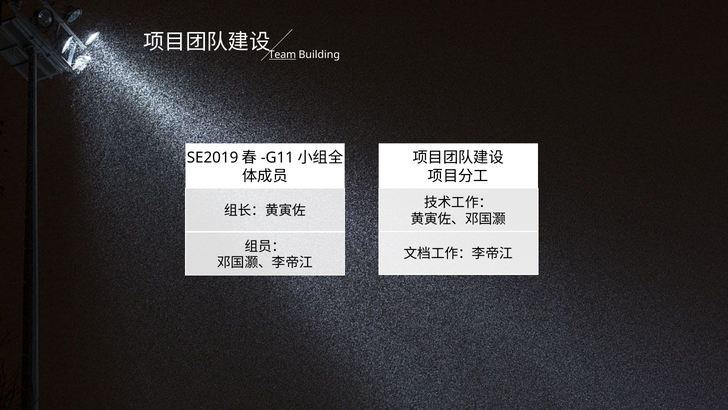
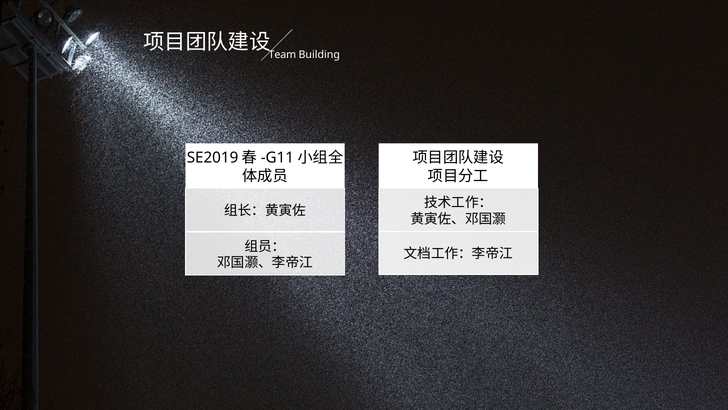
Team underline: present -> none
